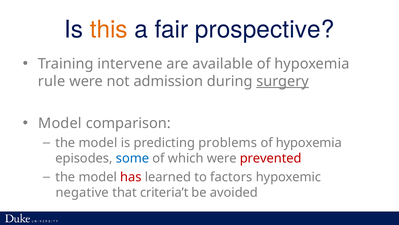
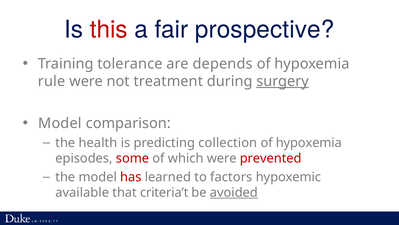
this colour: orange -> red
intervene: intervene -> tolerance
available: available -> depends
admission: admission -> treatment
model at (98, 143): model -> health
problems: problems -> collection
some colour: blue -> red
negative: negative -> available
avoided underline: none -> present
